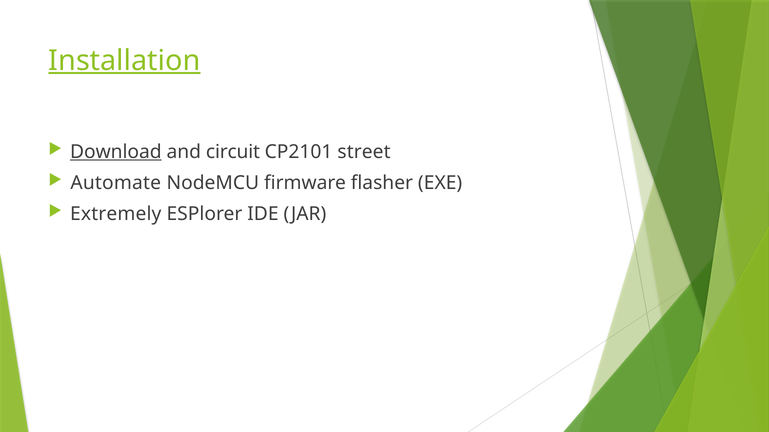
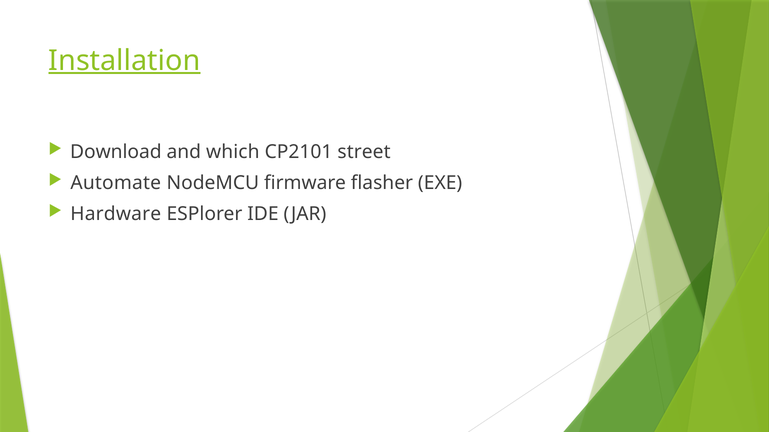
Download underline: present -> none
circuit: circuit -> which
Extremely: Extremely -> Hardware
